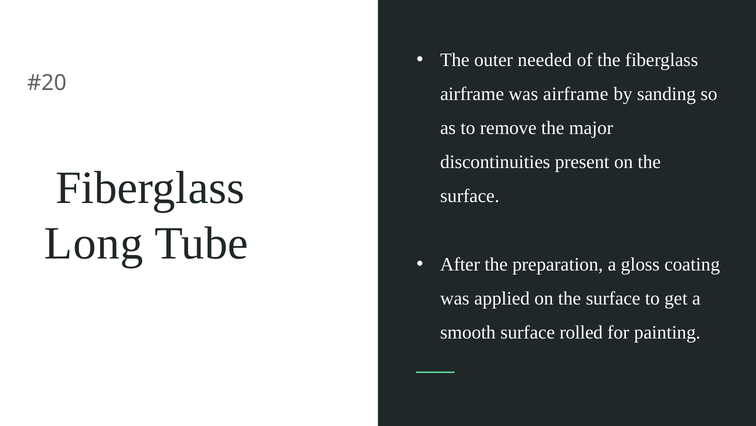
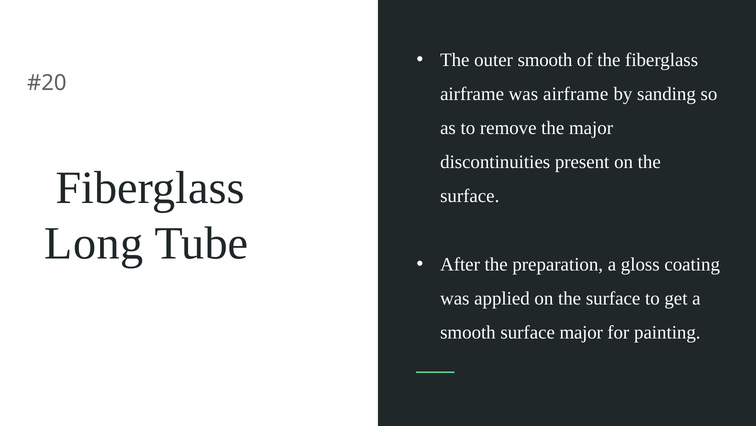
outer needed: needed -> smooth
surface rolled: rolled -> major
